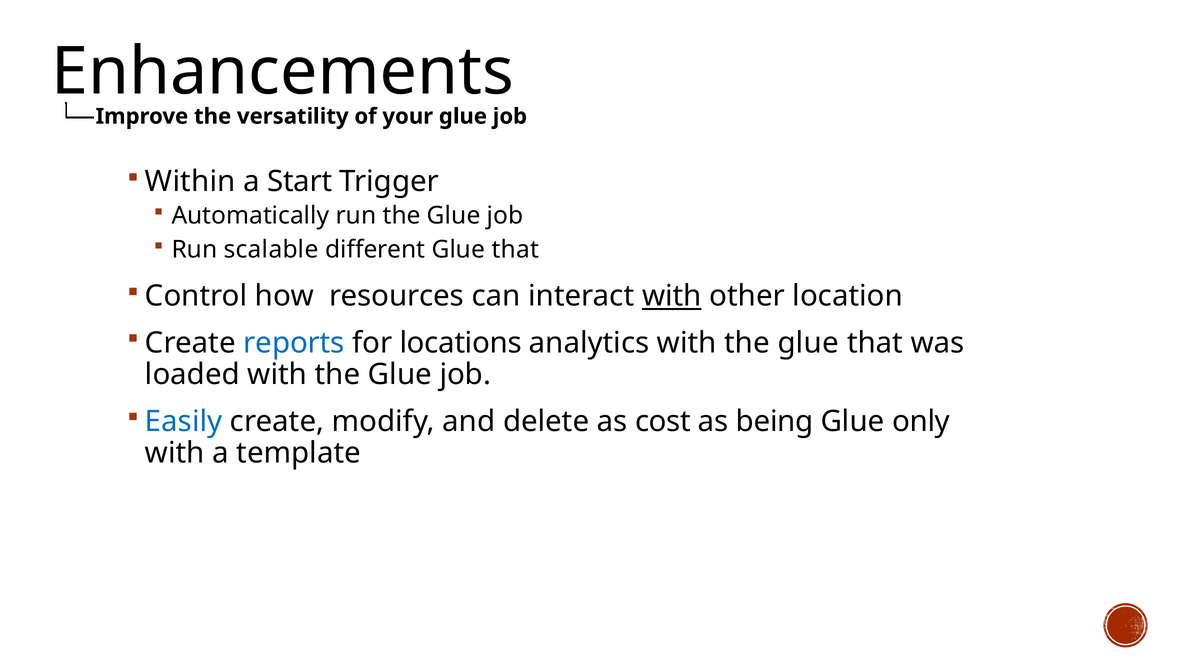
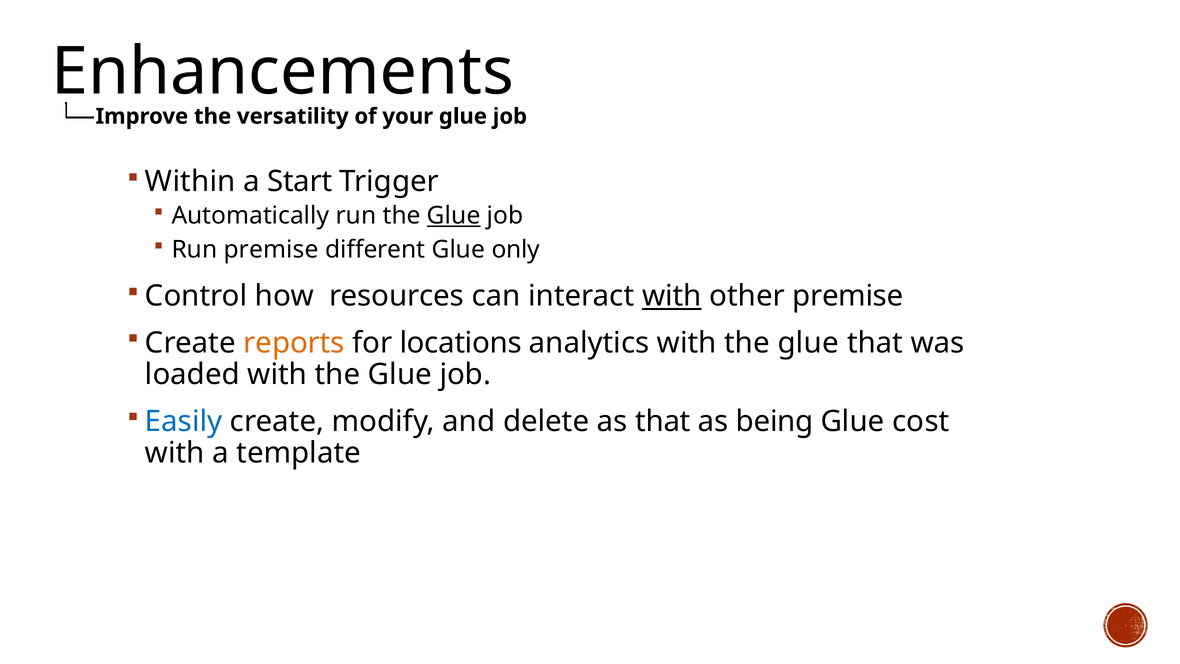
Glue at (454, 216) underline: none -> present
Run scalable: scalable -> premise
different Glue that: that -> only
other location: location -> premise
reports colour: blue -> orange
as cost: cost -> that
only: only -> cost
